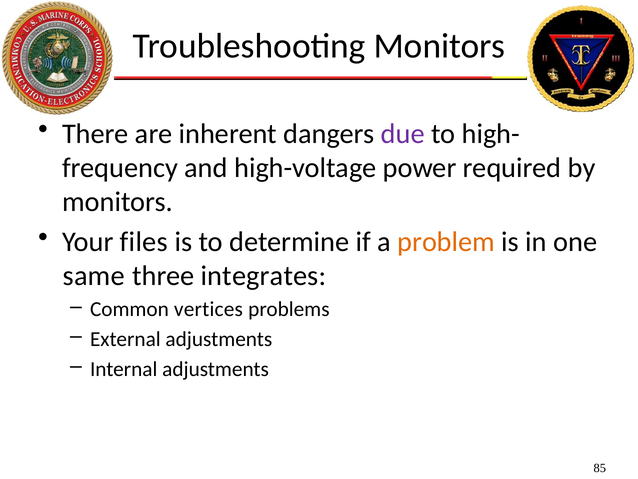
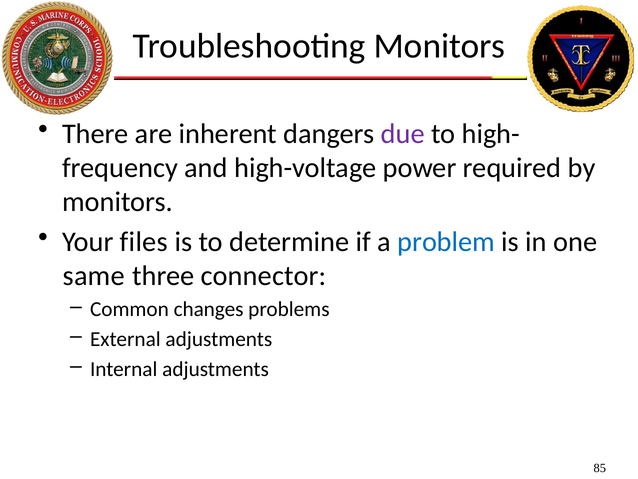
problem colour: orange -> blue
integrates: integrates -> connector
vertices: vertices -> changes
